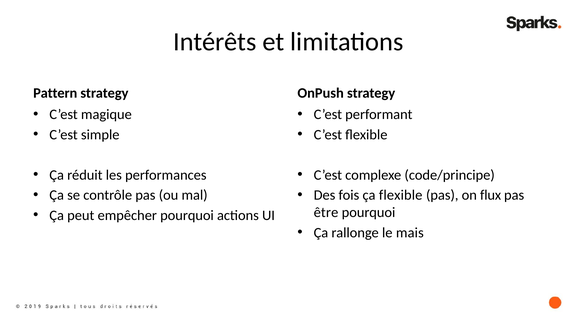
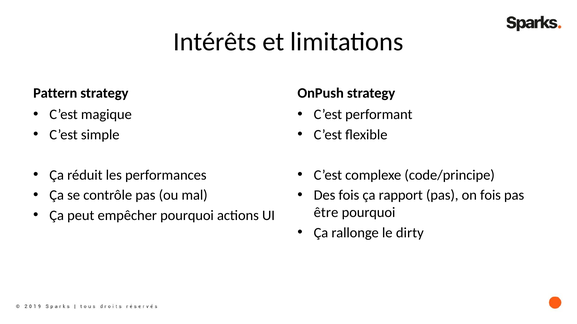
ça flexible: flexible -> rapport
on flux: flux -> fois
mais: mais -> dirty
